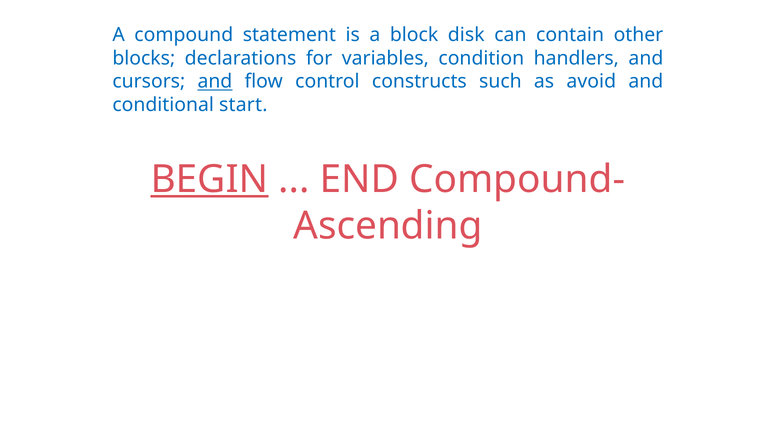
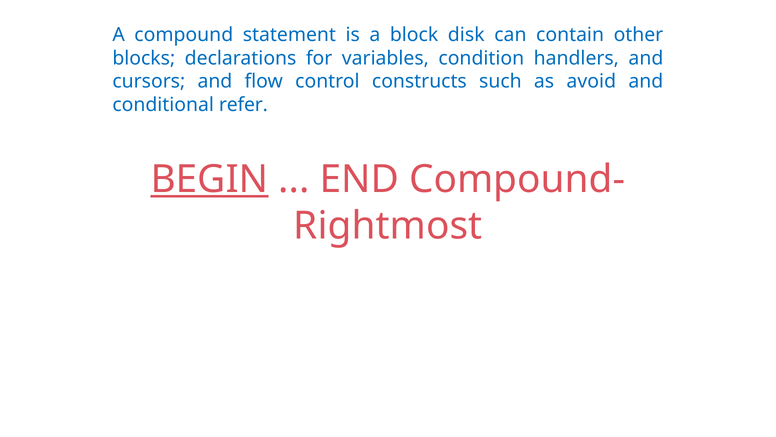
and at (215, 82) underline: present -> none
start: start -> refer
Ascending: Ascending -> Rightmost
